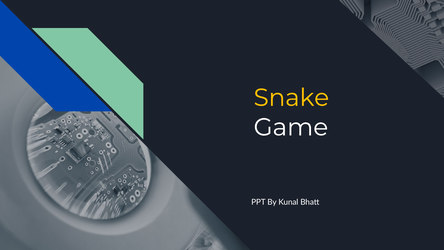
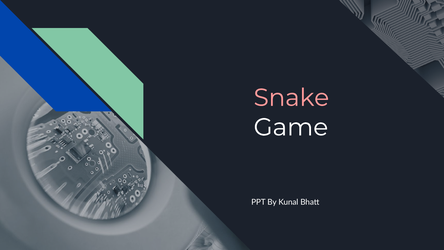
Snake colour: yellow -> pink
